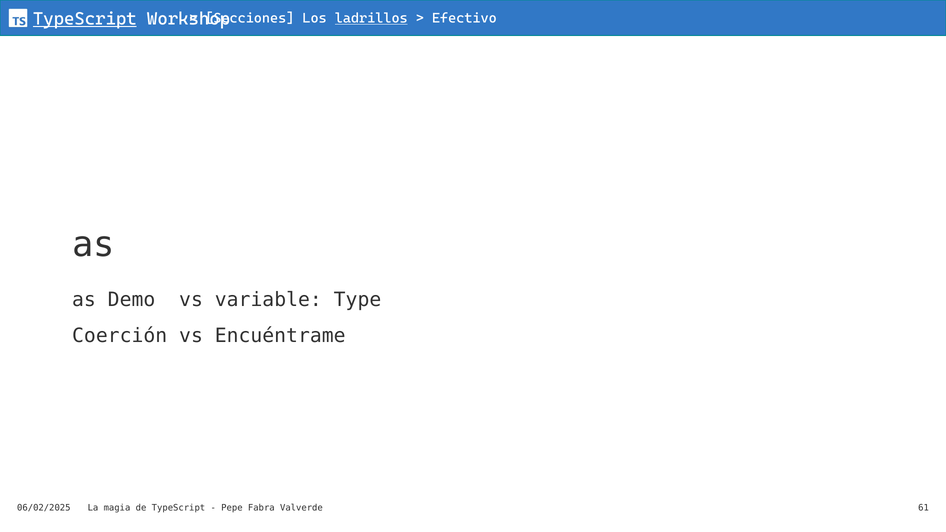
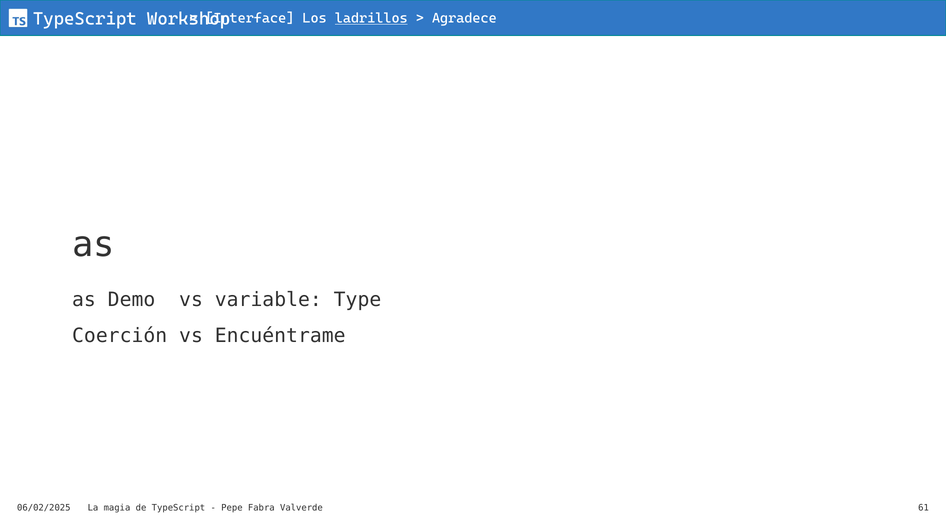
TypeScript at (85, 19) underline: present -> none
Secciones: Secciones -> Interface
Efectivo: Efectivo -> Agradece
